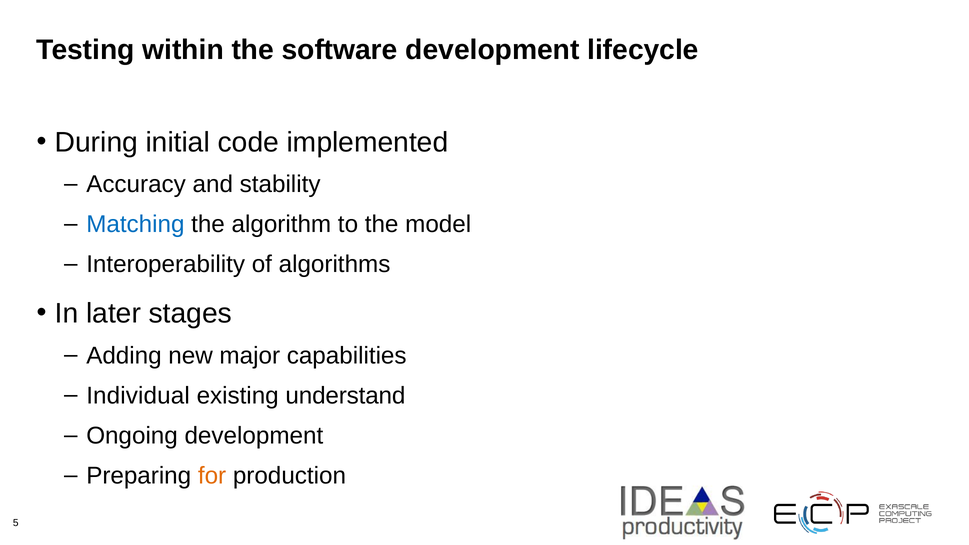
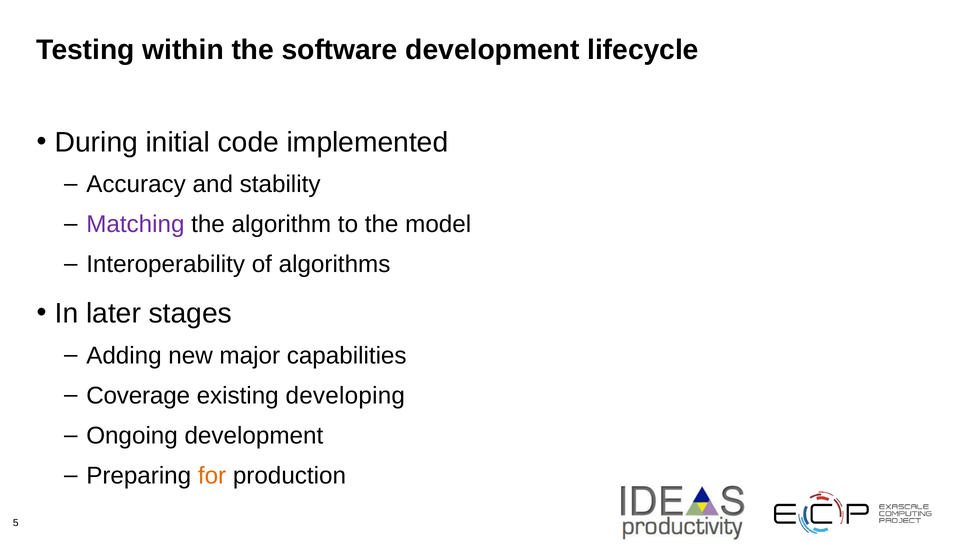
Matching colour: blue -> purple
Individual: Individual -> Coverage
understand: understand -> developing
